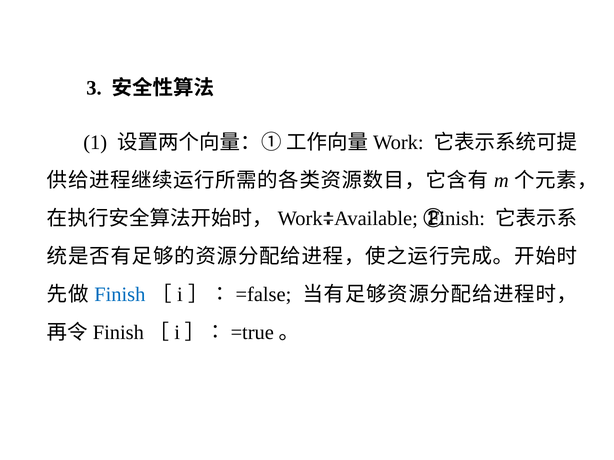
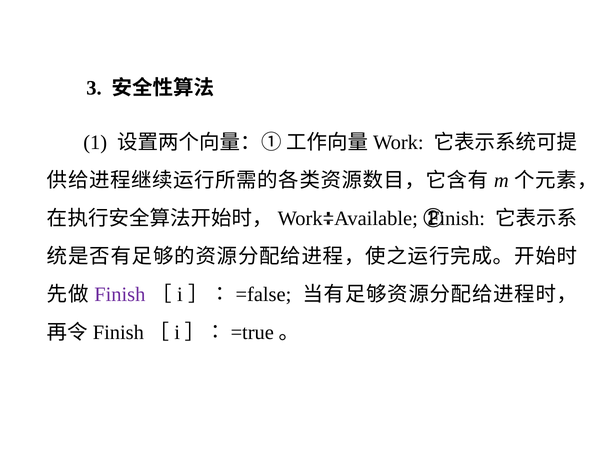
Finish at (120, 295) colour: blue -> purple
